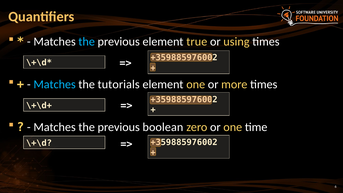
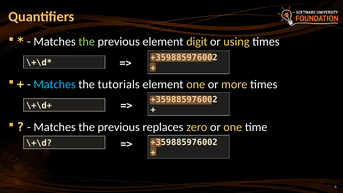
the at (87, 42) colour: light blue -> light green
true: true -> digit
boolean: boolean -> replaces
